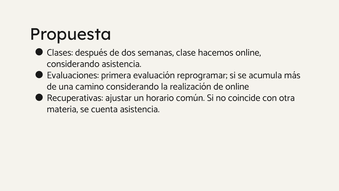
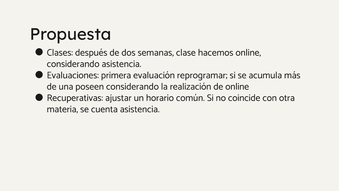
camino: camino -> poseen
